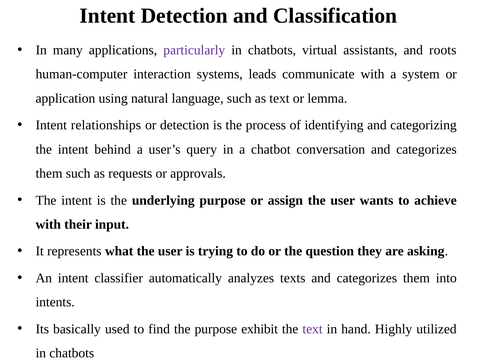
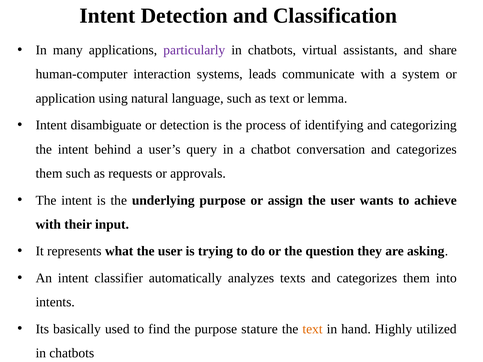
roots: roots -> share
relationships: relationships -> disambiguate
exhibit: exhibit -> stature
text at (313, 329) colour: purple -> orange
